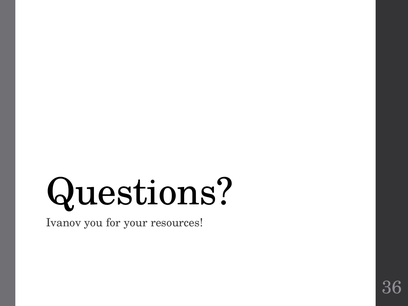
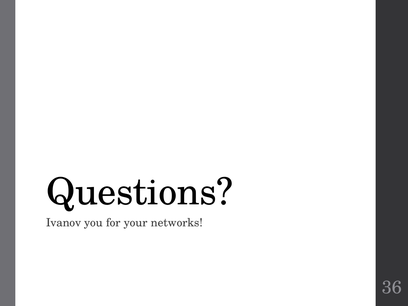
resources: resources -> networks
